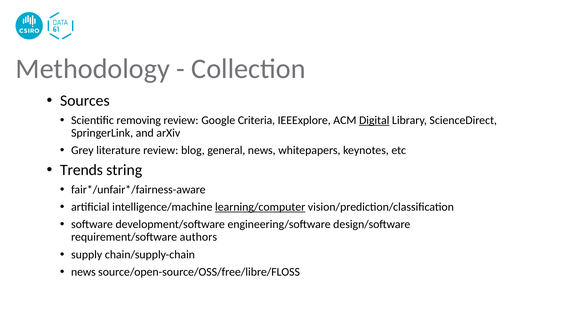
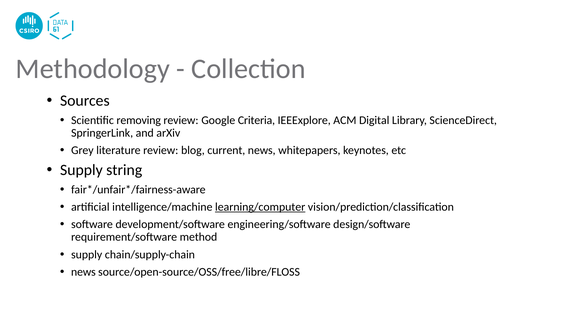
Digital underline: present -> none
general: general -> current
Trends at (81, 170): Trends -> Supply
authors: authors -> method
